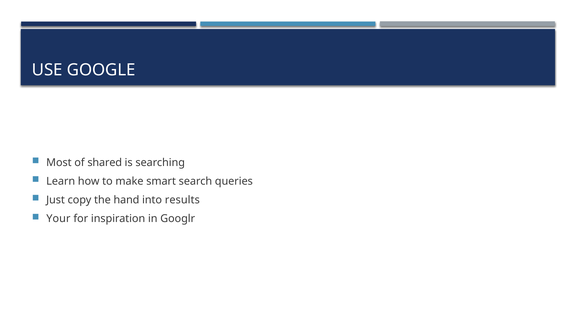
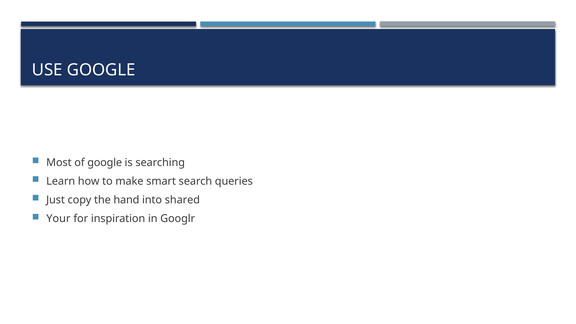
of shared: shared -> google
results: results -> shared
